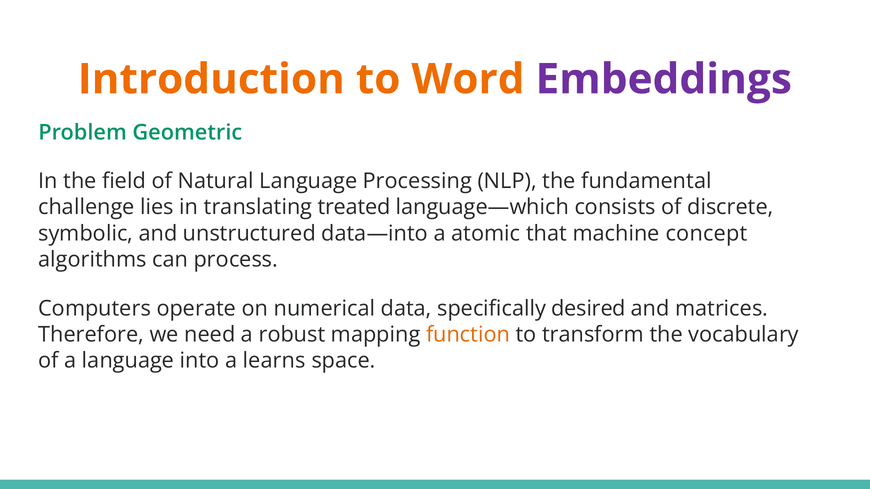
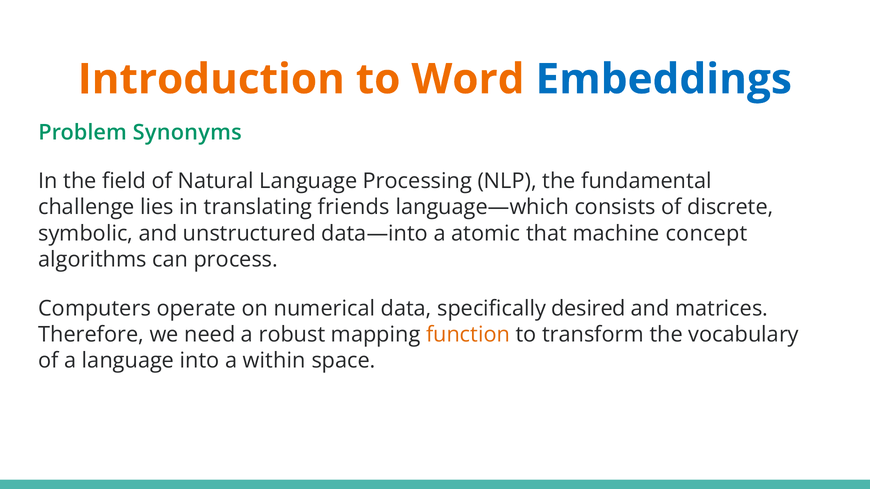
Embeddings colour: purple -> blue
Geometric: Geometric -> Synonyms
treated: treated -> friends
learns: learns -> within
